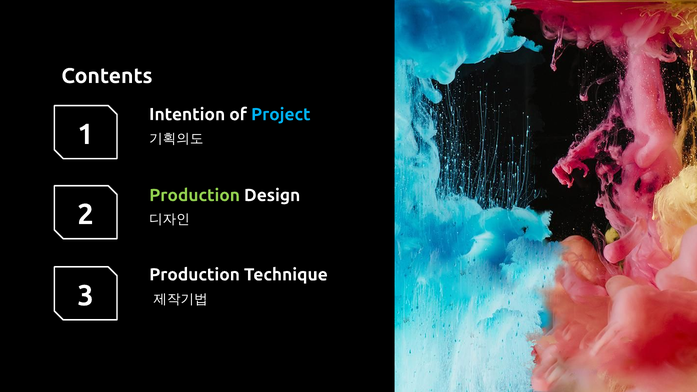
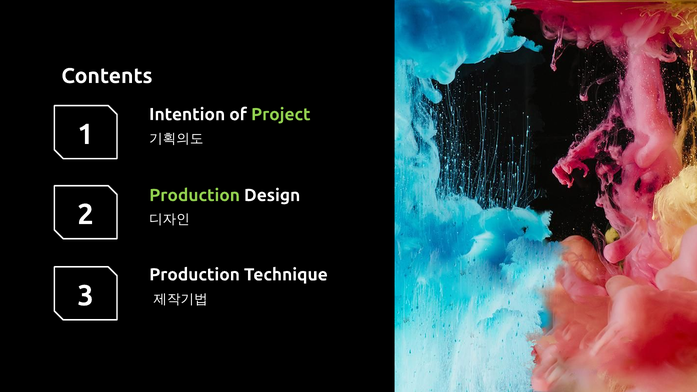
Project colour: light blue -> light green
